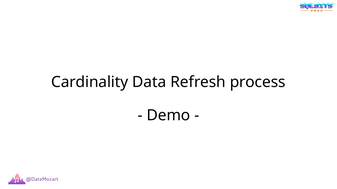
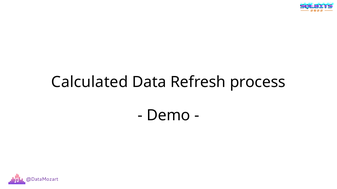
Cardinality: Cardinality -> Calculated
